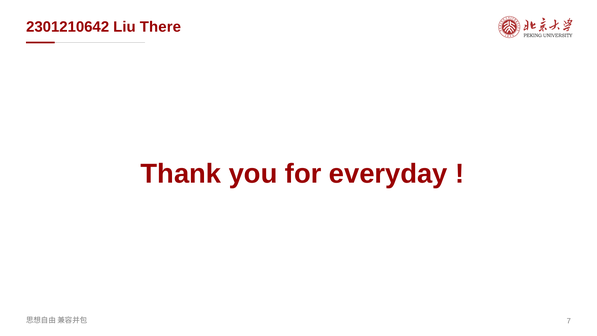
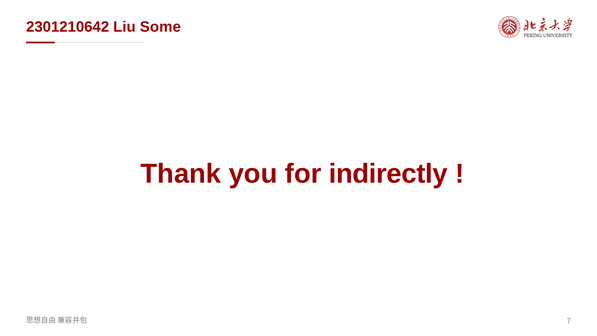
There: There -> Some
everyday: everyday -> indirectly
